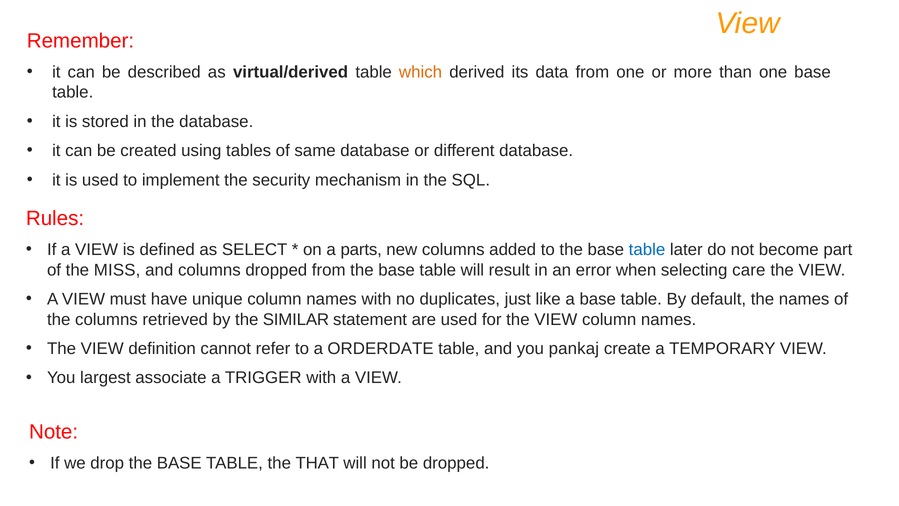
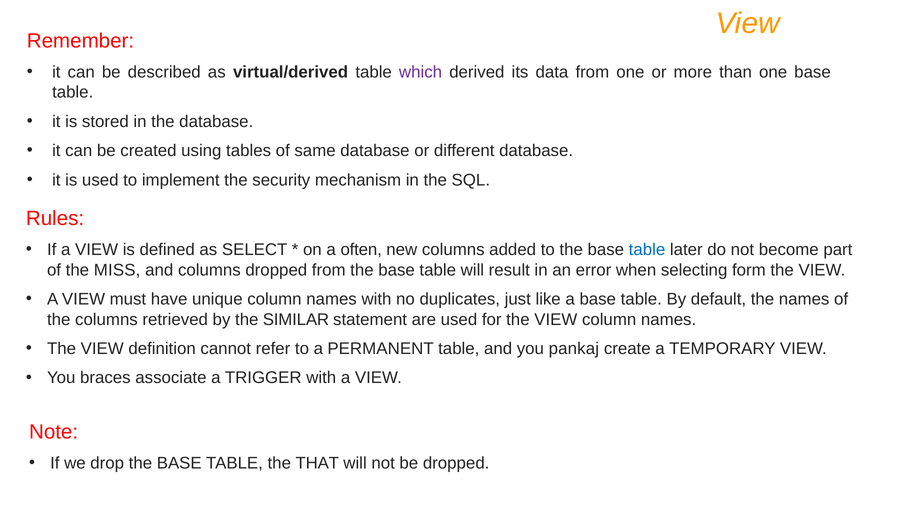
which colour: orange -> purple
parts: parts -> often
care: care -> form
ORDERDATE: ORDERDATE -> PERMANENT
largest: largest -> braces
